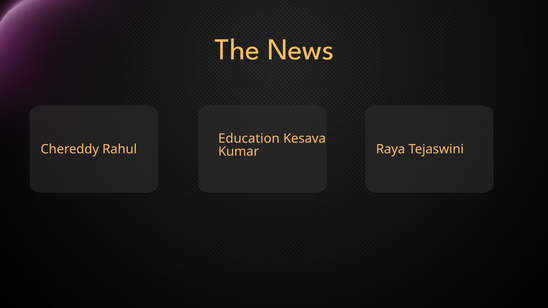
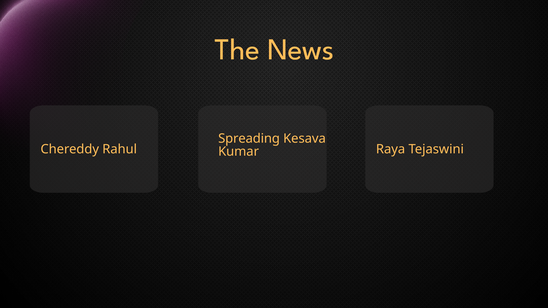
Education: Education -> Spreading
